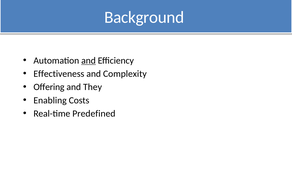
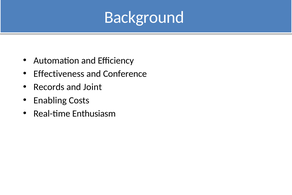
and at (88, 60) underline: present -> none
Complexity: Complexity -> Conference
Offering: Offering -> Records
They: They -> Joint
Predefined: Predefined -> Enthusiasm
